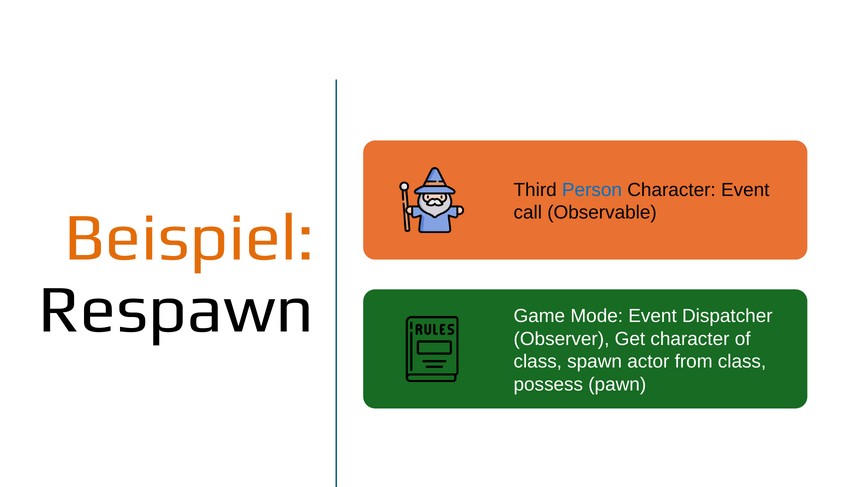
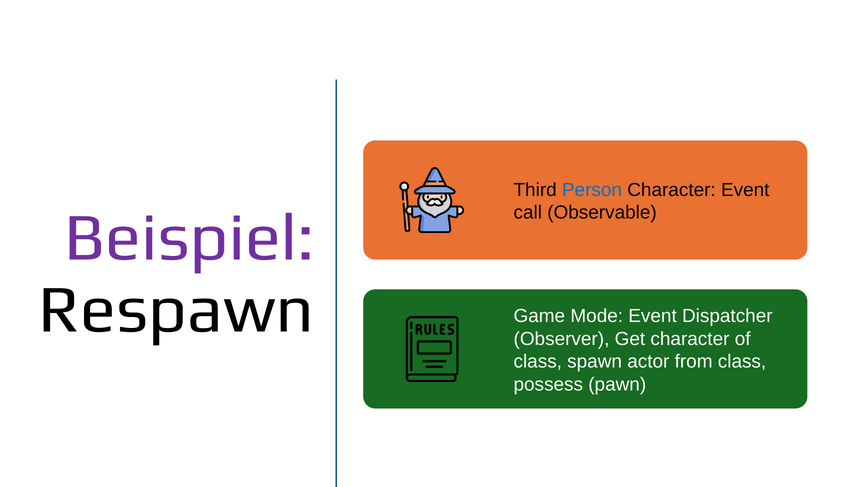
Beispiel colour: orange -> purple
